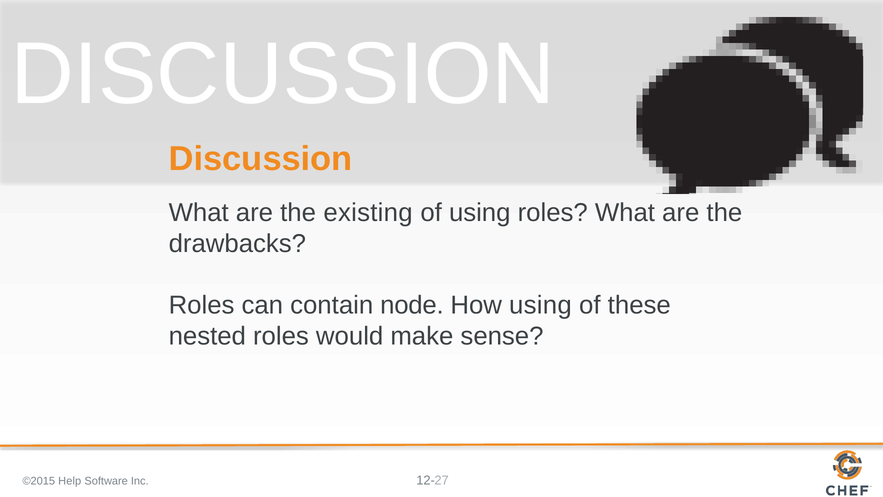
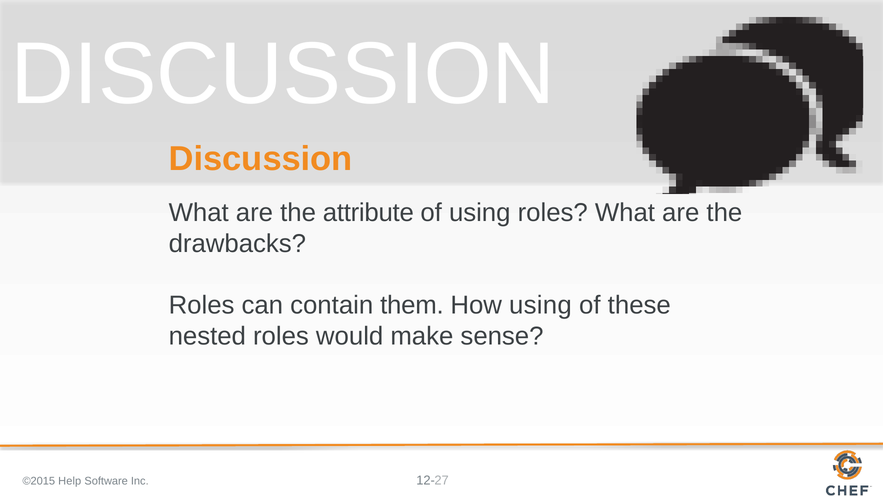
existing: existing -> attribute
node: node -> them
